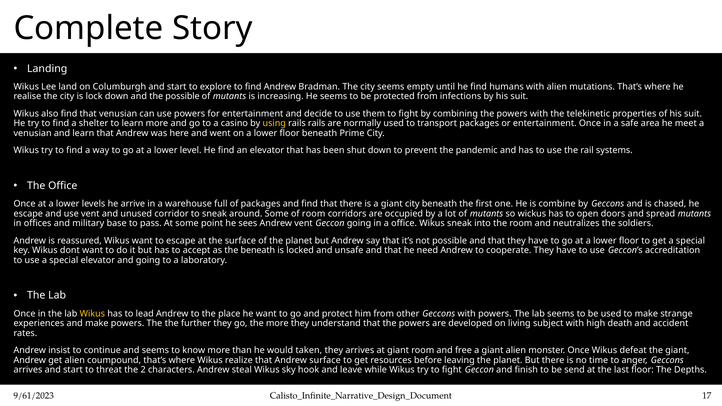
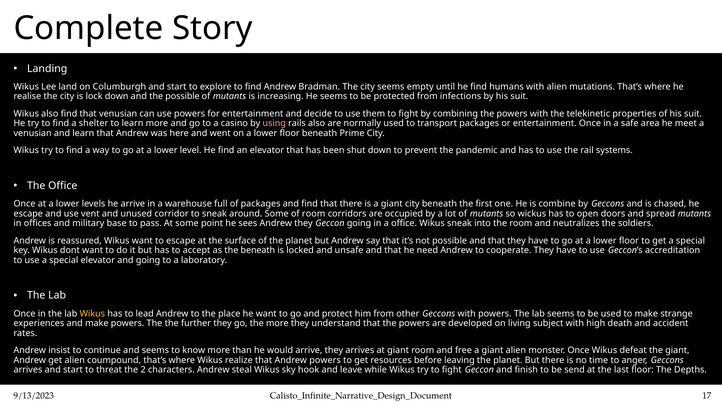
using colour: yellow -> pink
rails rails: rails -> also
Andrew vent: vent -> they
would taken: taken -> arrive
Andrew surface: surface -> powers
9/61/2023: 9/61/2023 -> 9/13/2023
